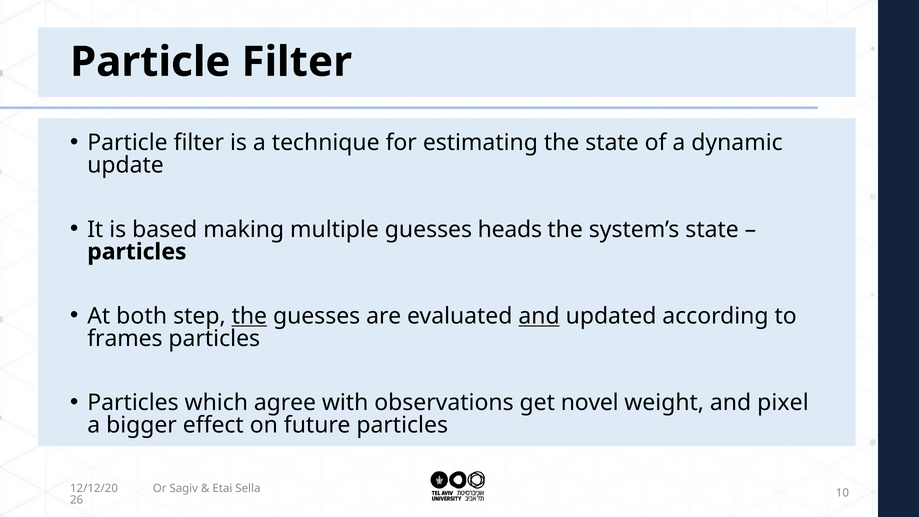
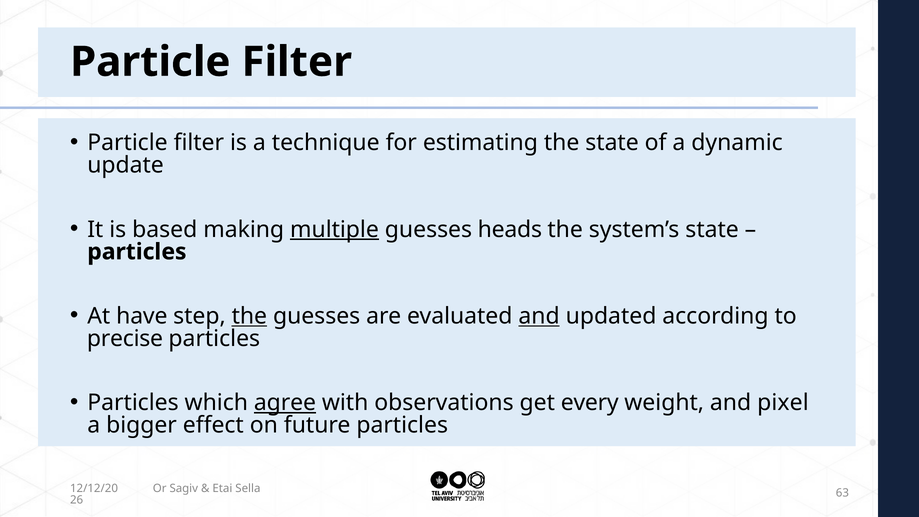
multiple underline: none -> present
both: both -> have
frames: frames -> precise
agree underline: none -> present
novel: novel -> every
10: 10 -> 63
